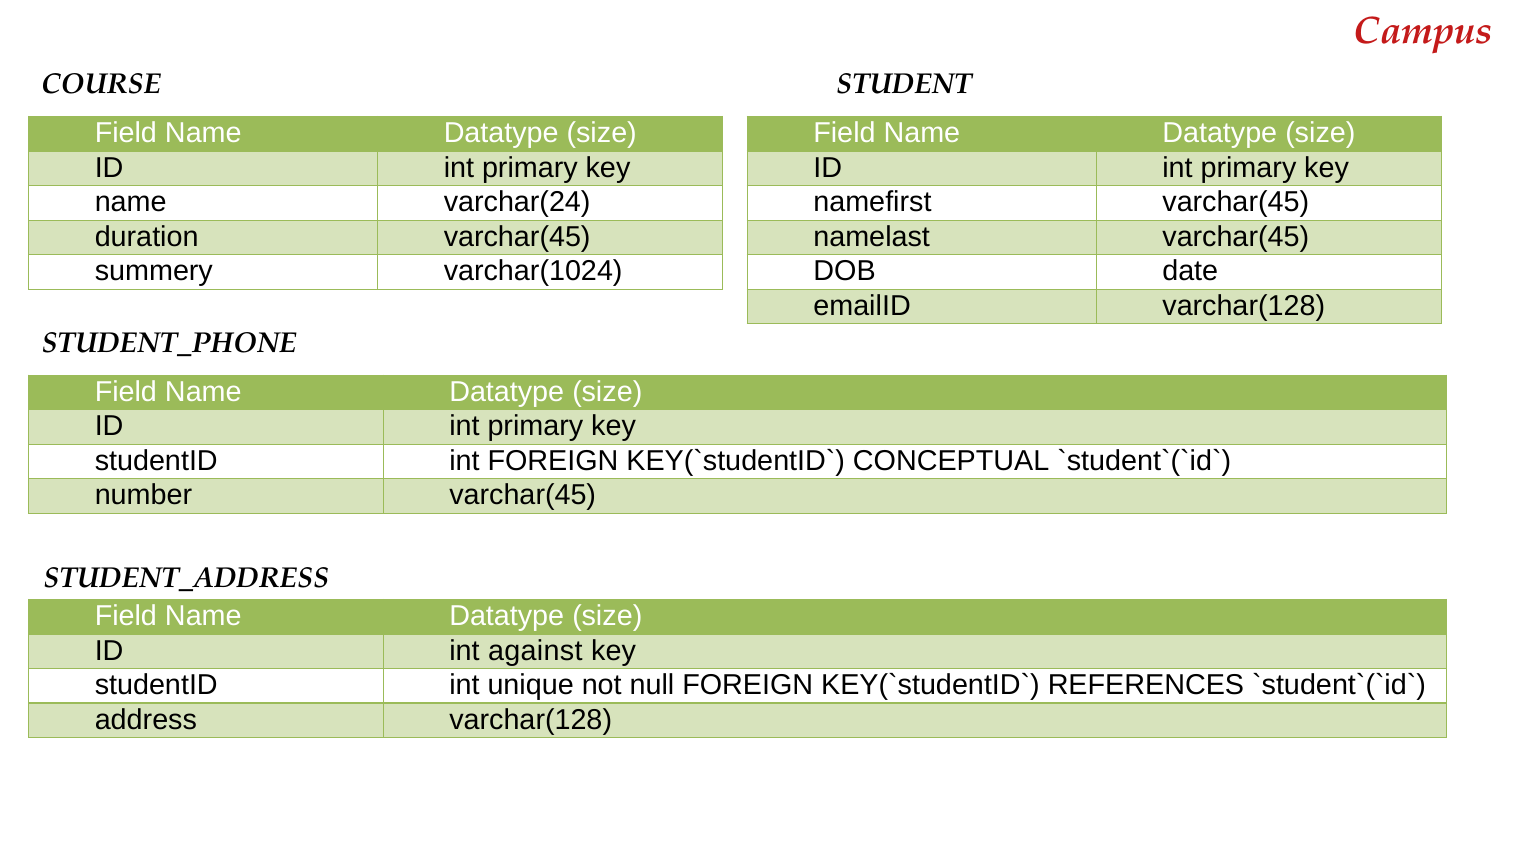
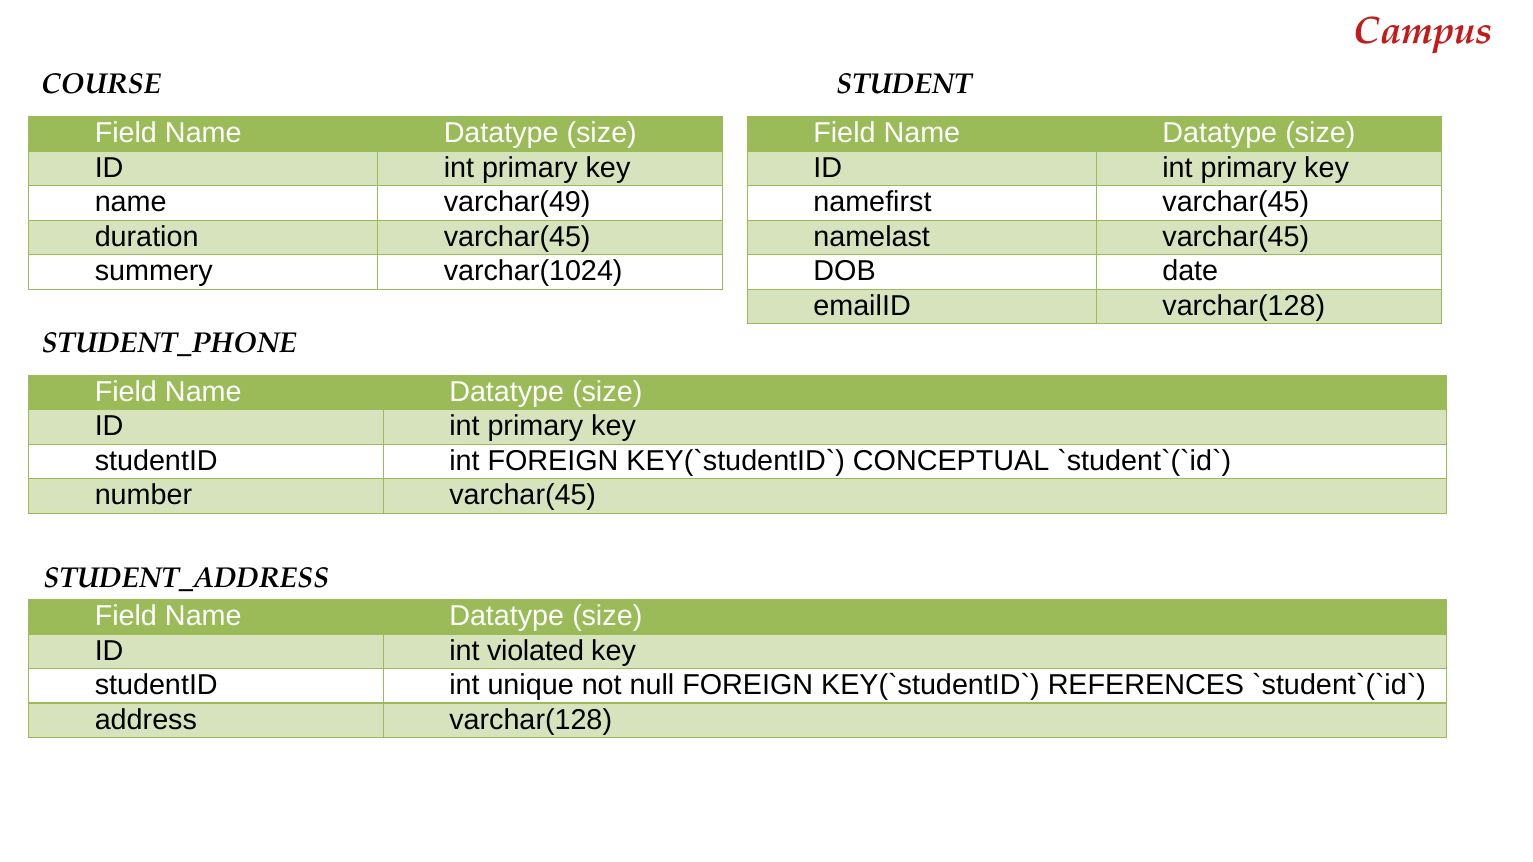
varchar(24: varchar(24 -> varchar(49
against: against -> violated
